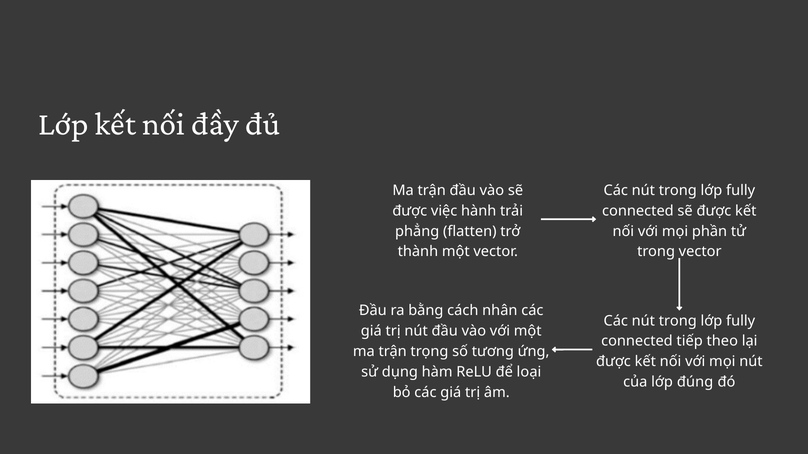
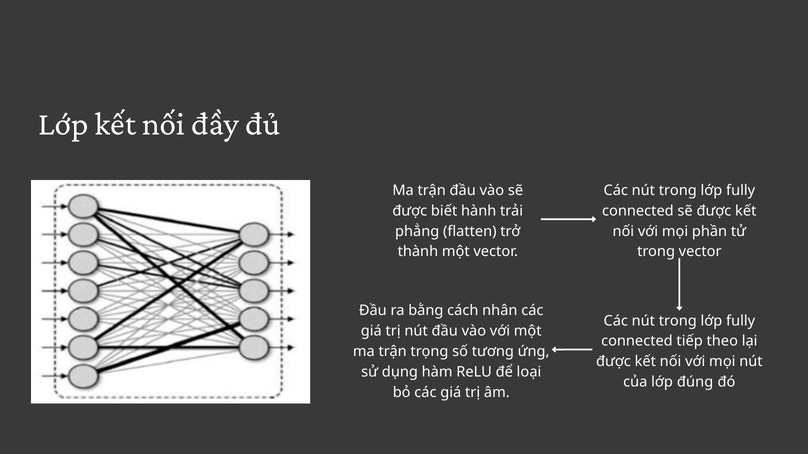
việc: việc -> biết
